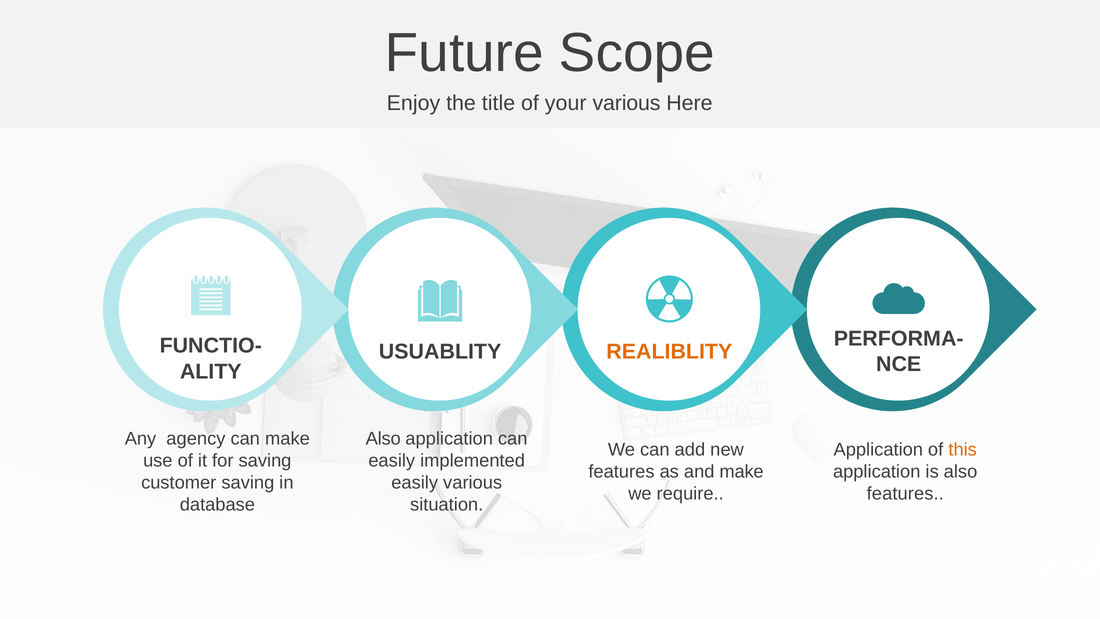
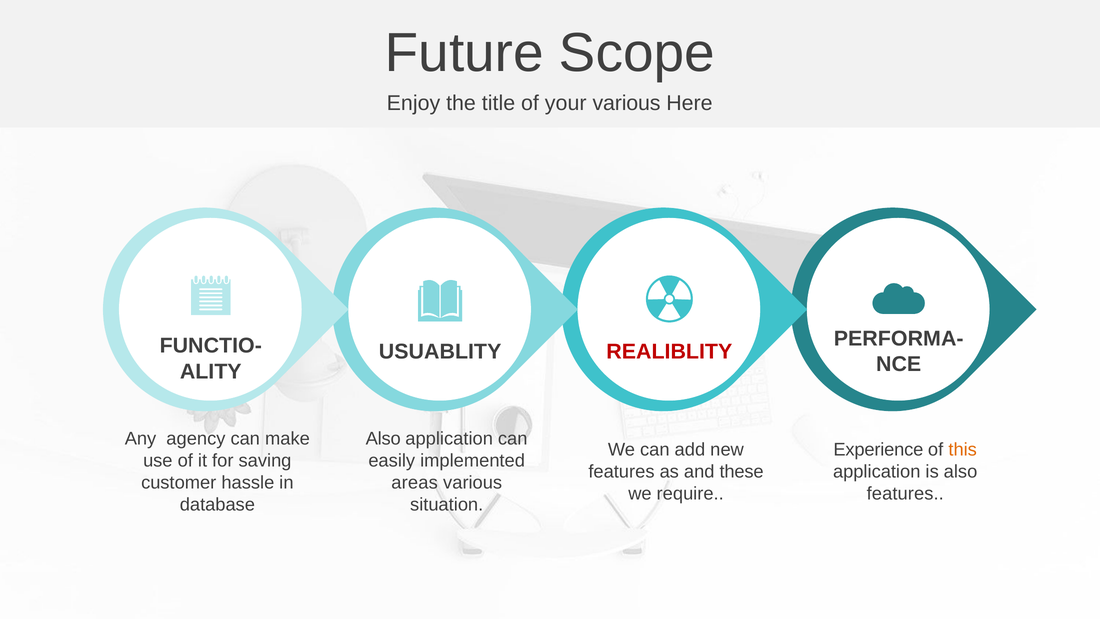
REALIBLITY colour: orange -> red
Application at (878, 450): Application -> Experience
and make: make -> these
customer saving: saving -> hassle
easily at (415, 483): easily -> areas
